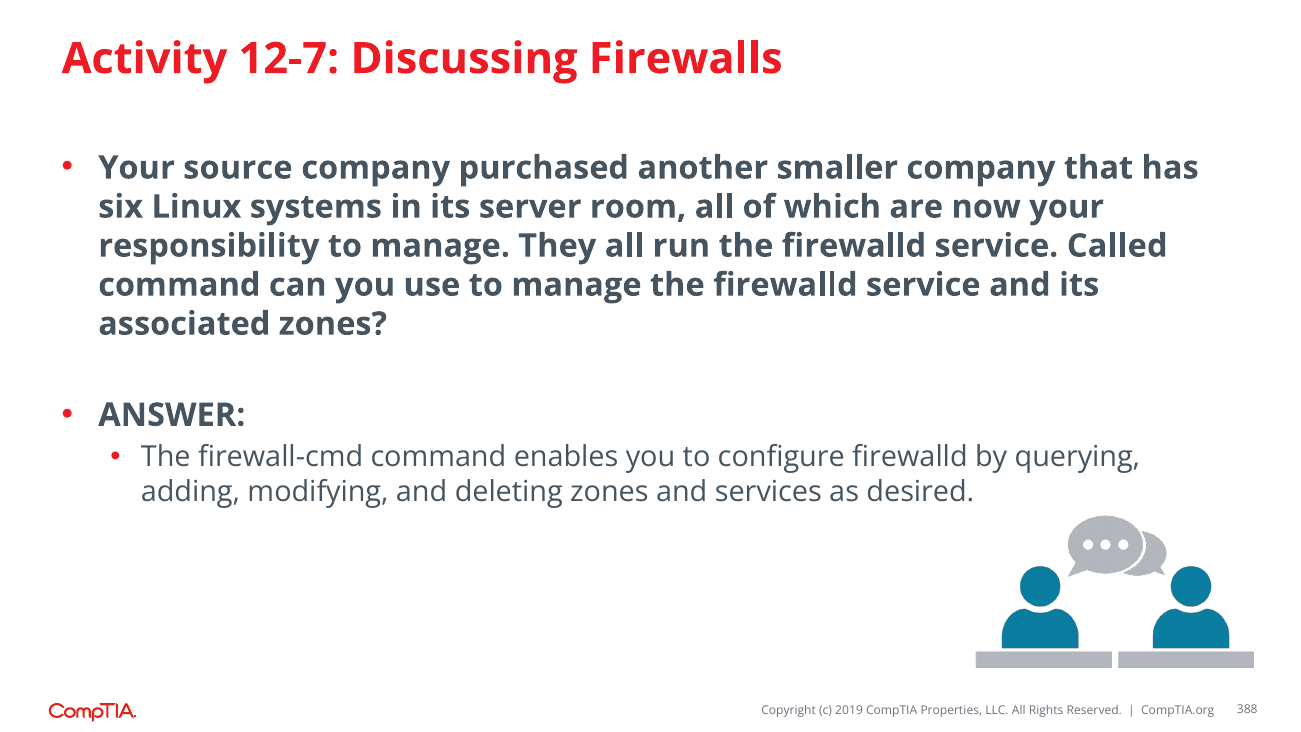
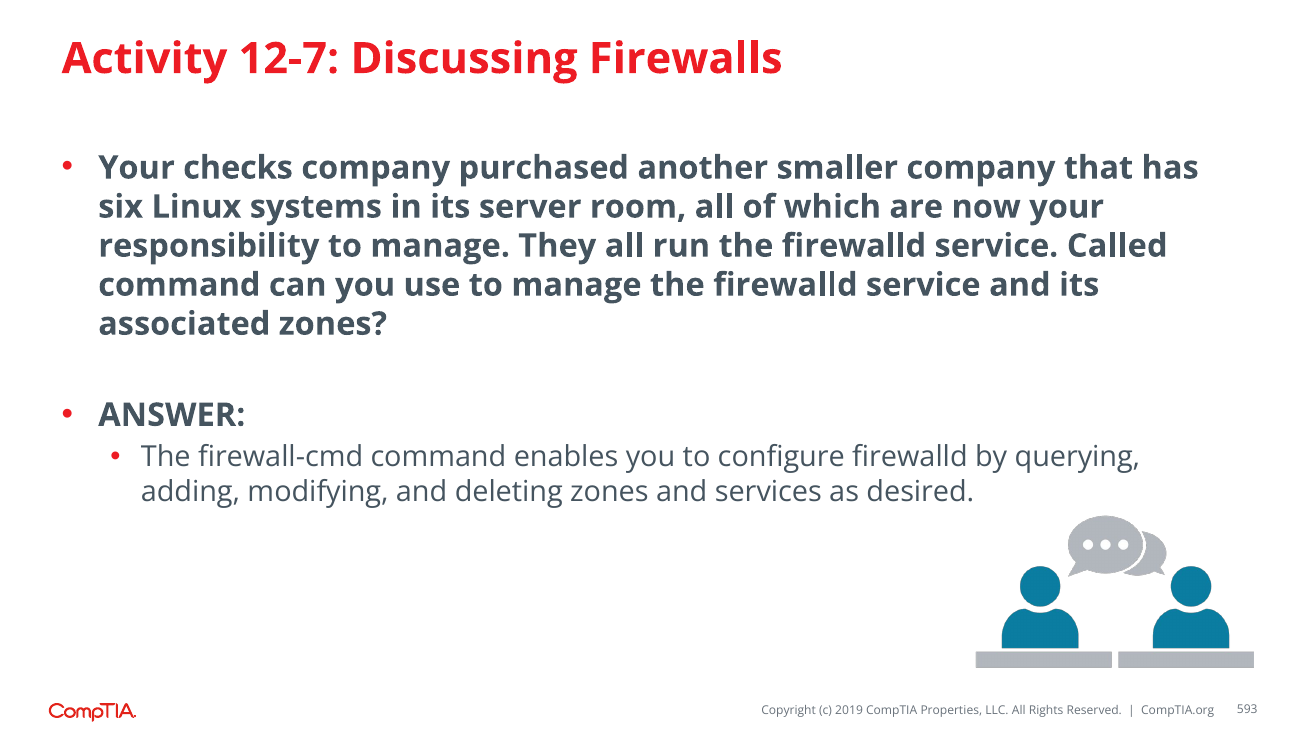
source: source -> checks
388: 388 -> 593
